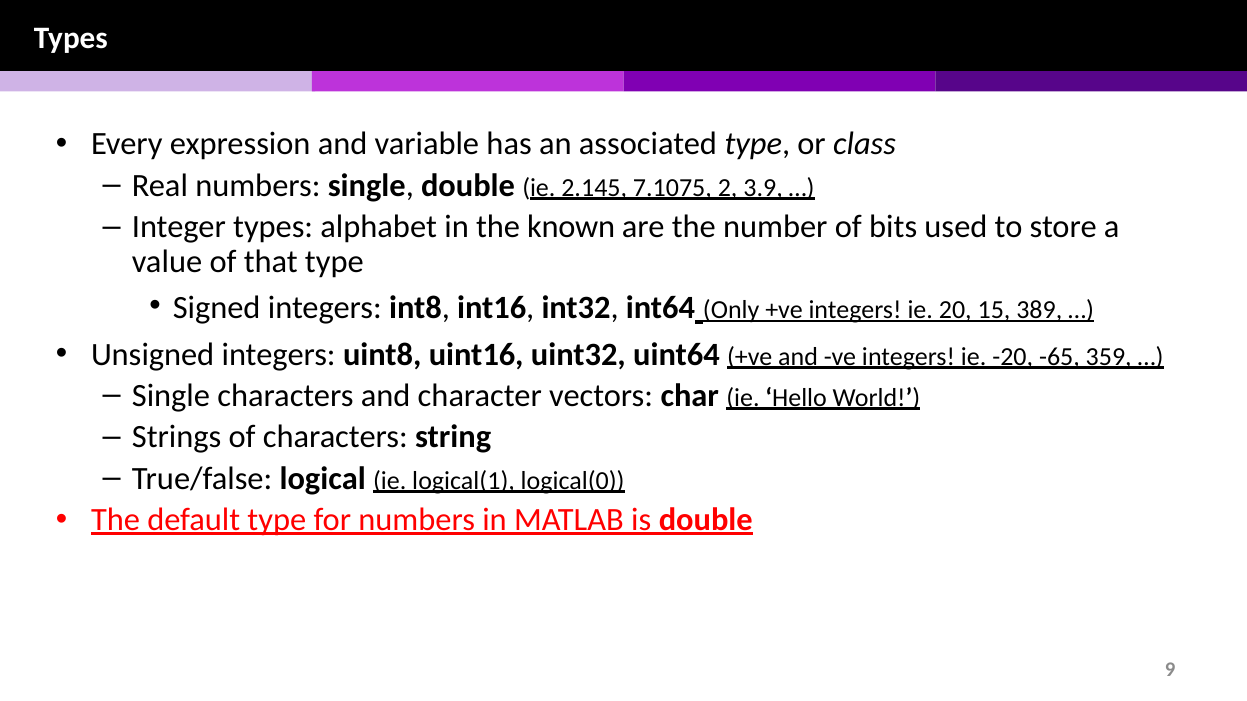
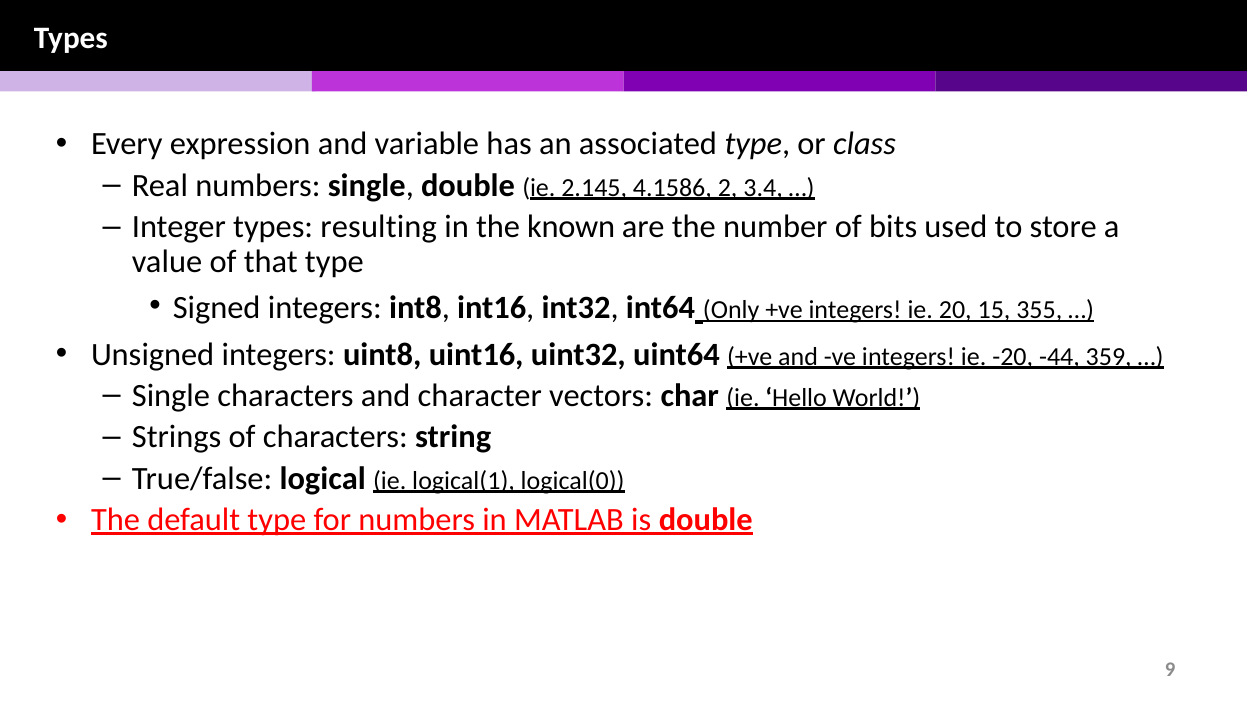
7.1075: 7.1075 -> 4.1586
3.9: 3.9 -> 3.4
alphabet: alphabet -> resulting
389: 389 -> 355
-65: -65 -> -44
